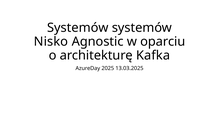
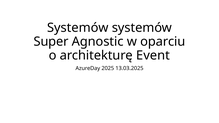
Nisko: Nisko -> Super
Kafka: Kafka -> Event
